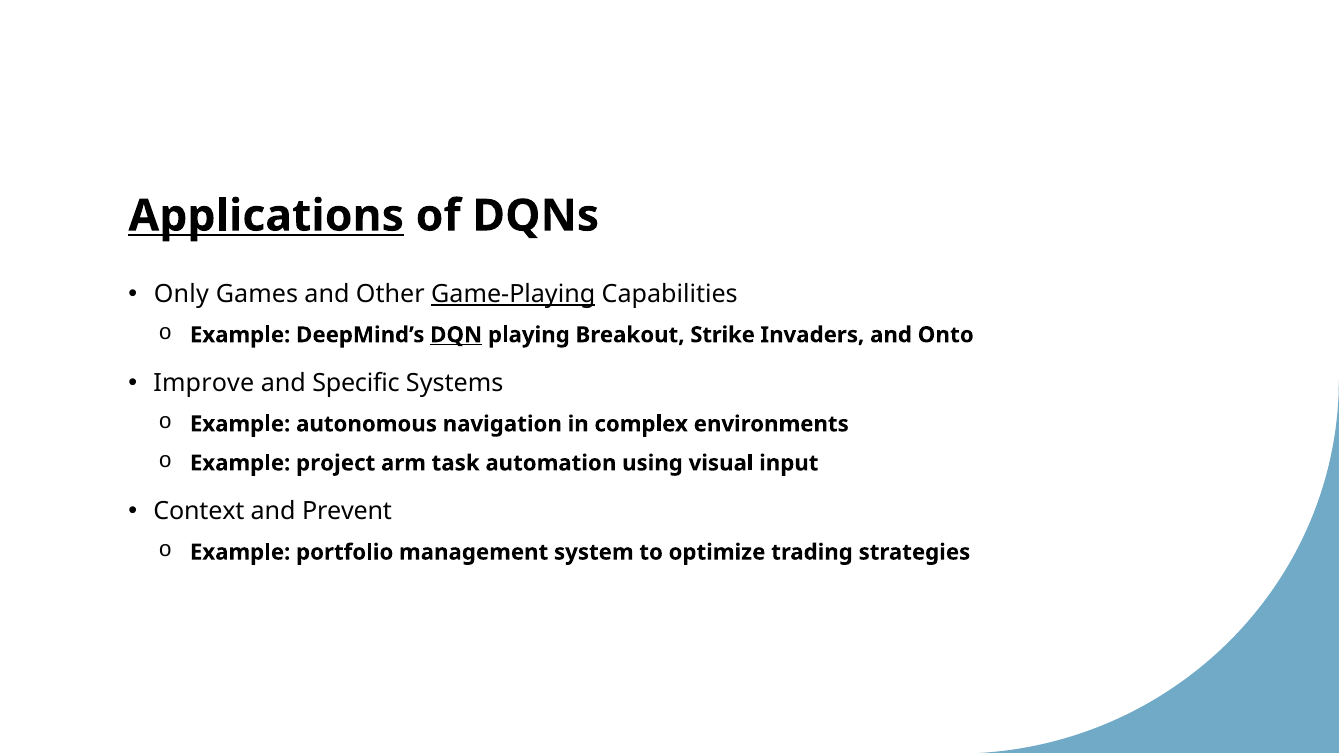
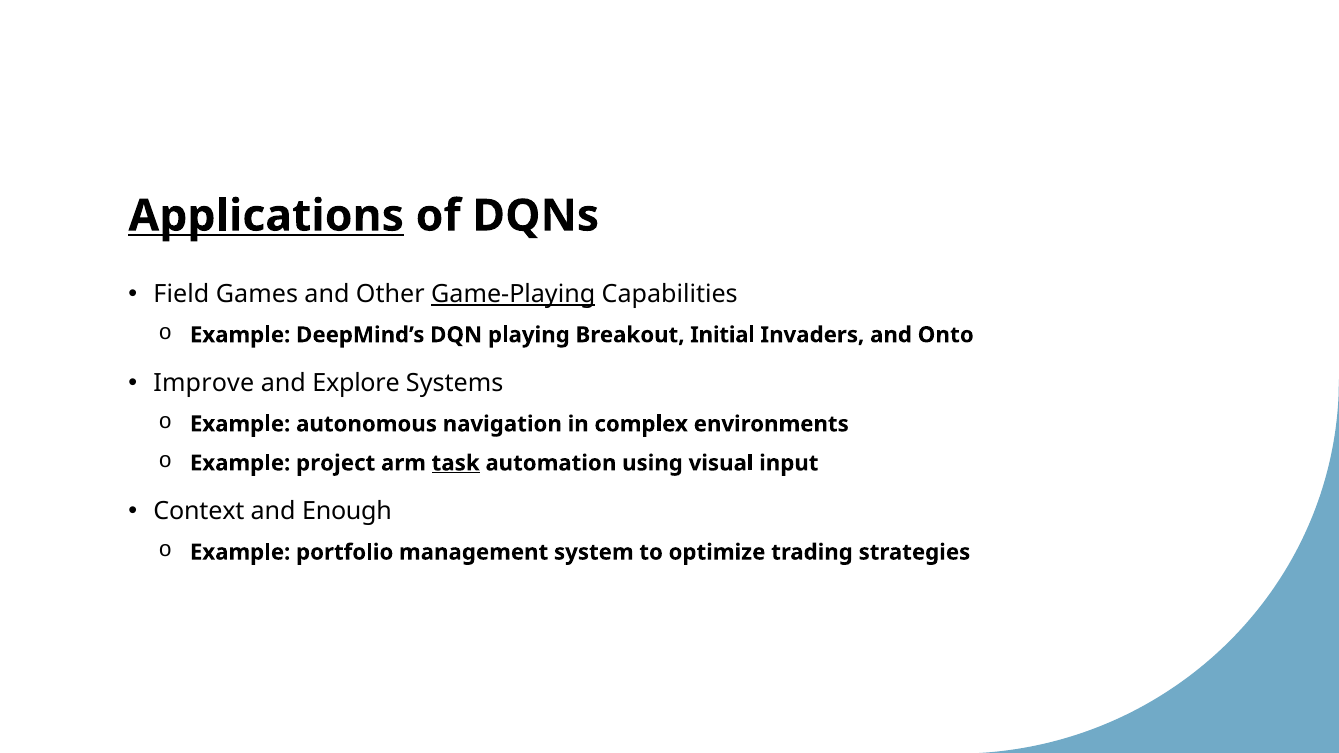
Only: Only -> Field
DQN underline: present -> none
Strike: Strike -> Initial
Specific: Specific -> Explore
task underline: none -> present
Prevent: Prevent -> Enough
